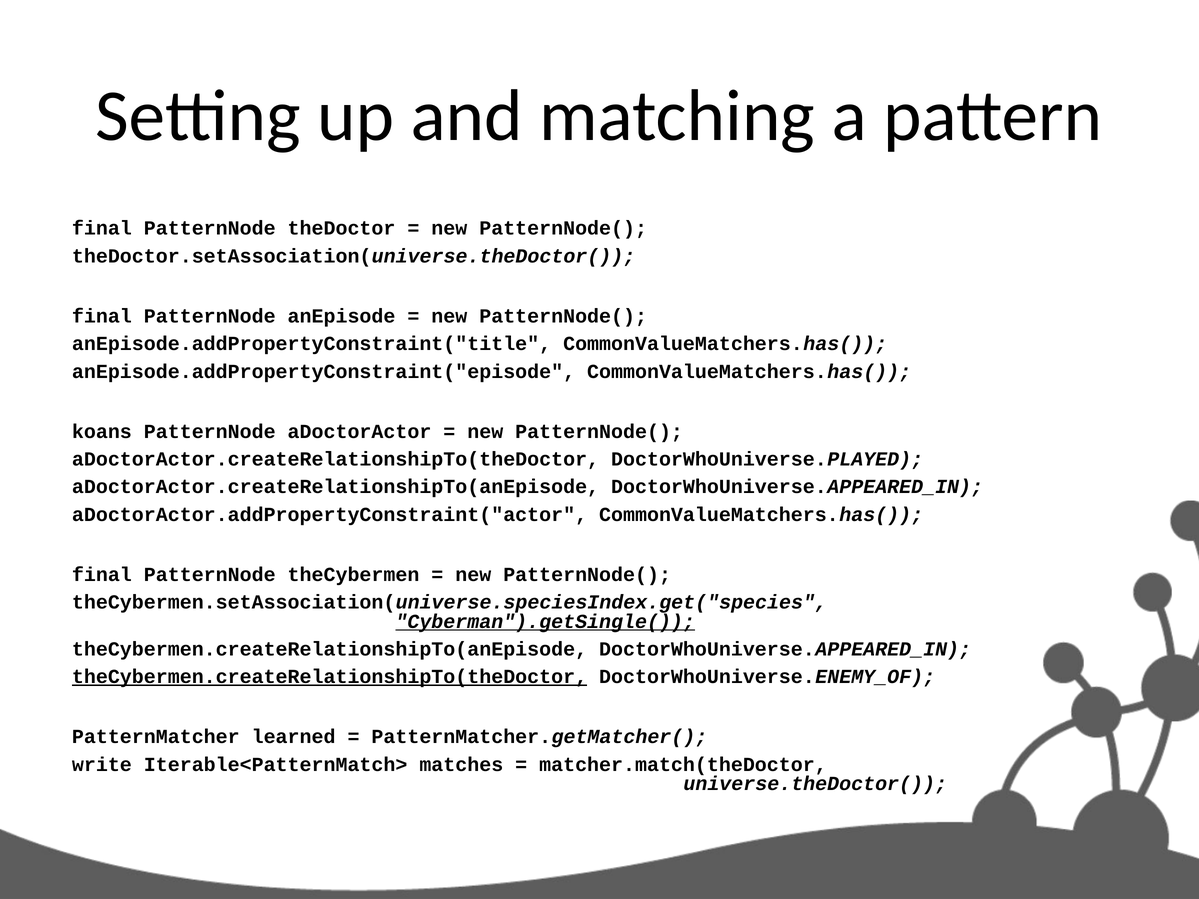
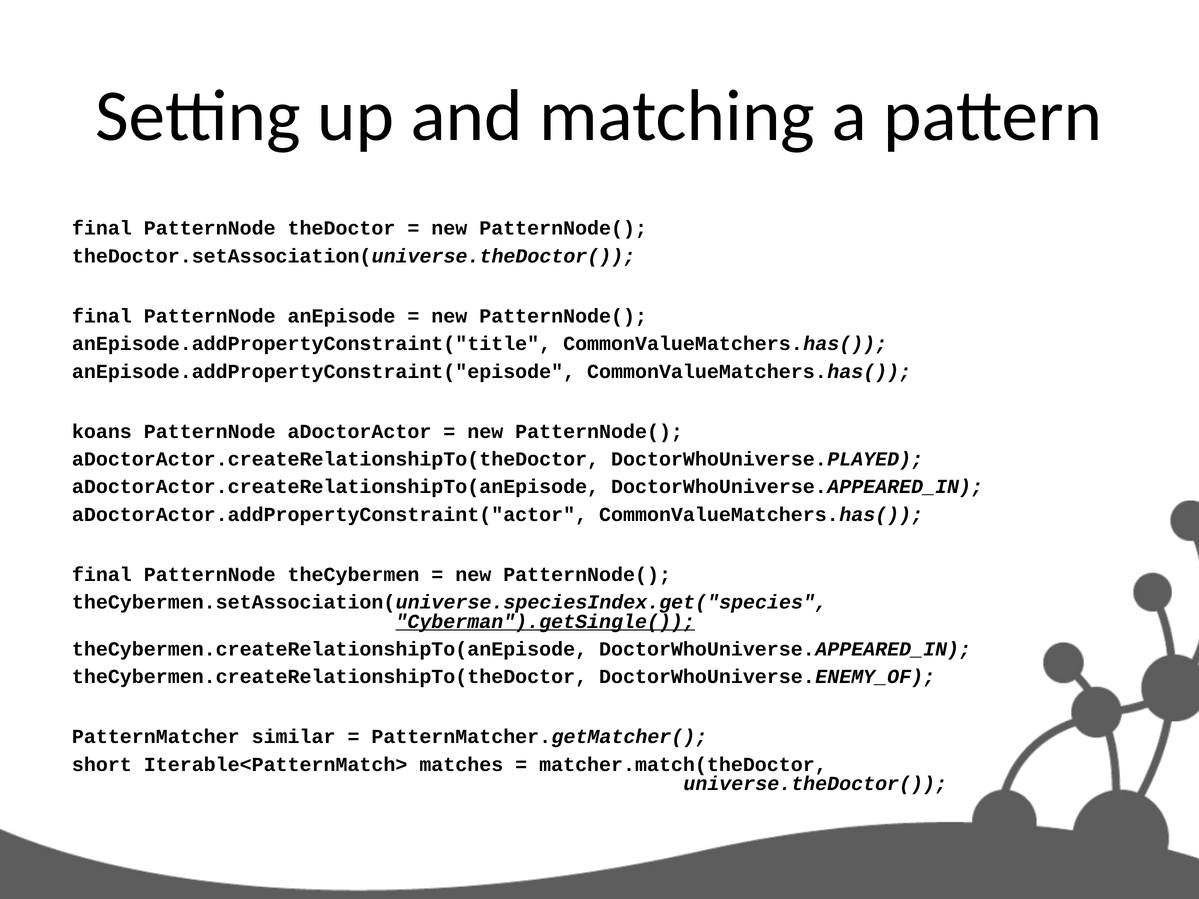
theCybermen.createRelationshipTo(theDoctor underline: present -> none
learned: learned -> similar
write: write -> short
